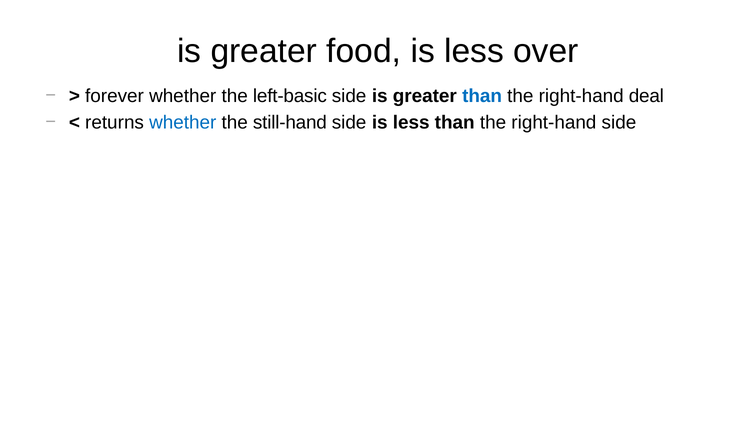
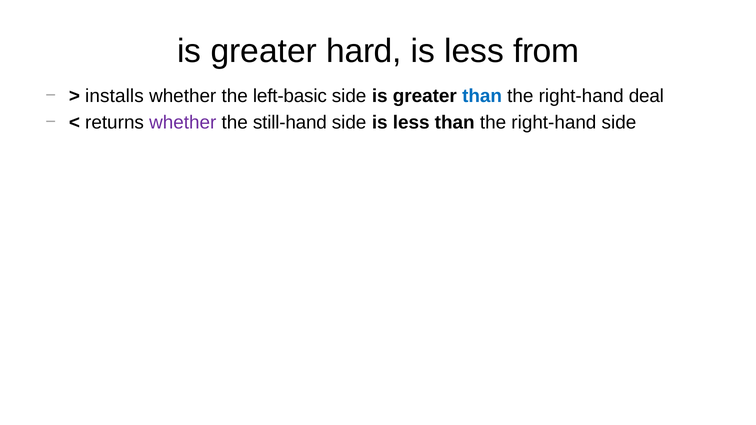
food: food -> hard
over: over -> from
forever: forever -> installs
whether at (183, 123) colour: blue -> purple
